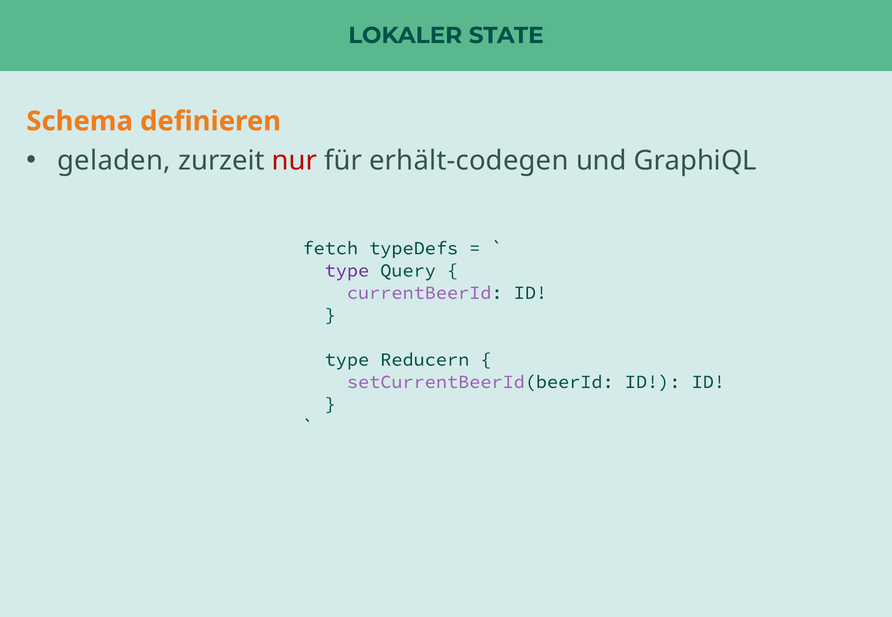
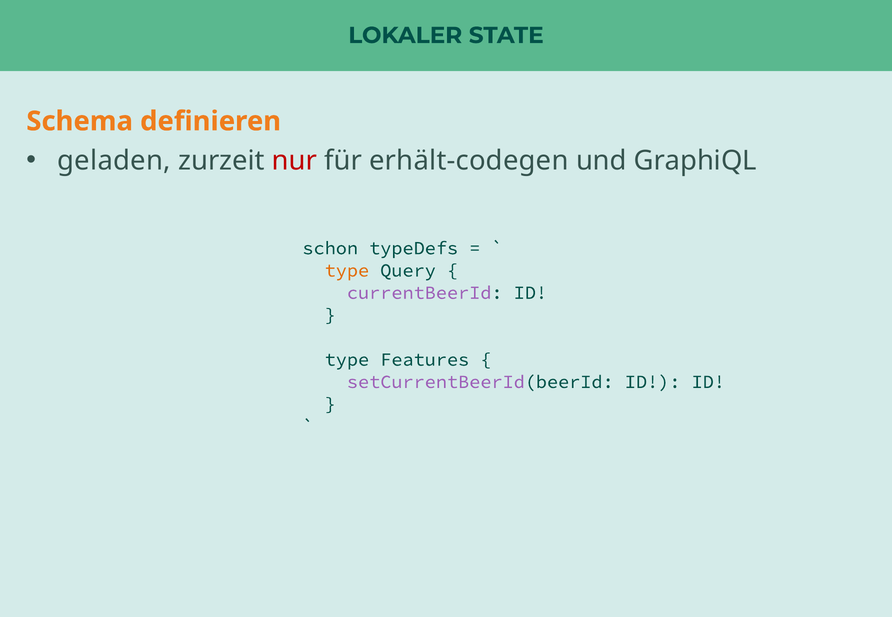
fetch: fetch -> schon
type at (347, 271) colour: purple -> orange
Reducern: Reducern -> Features
